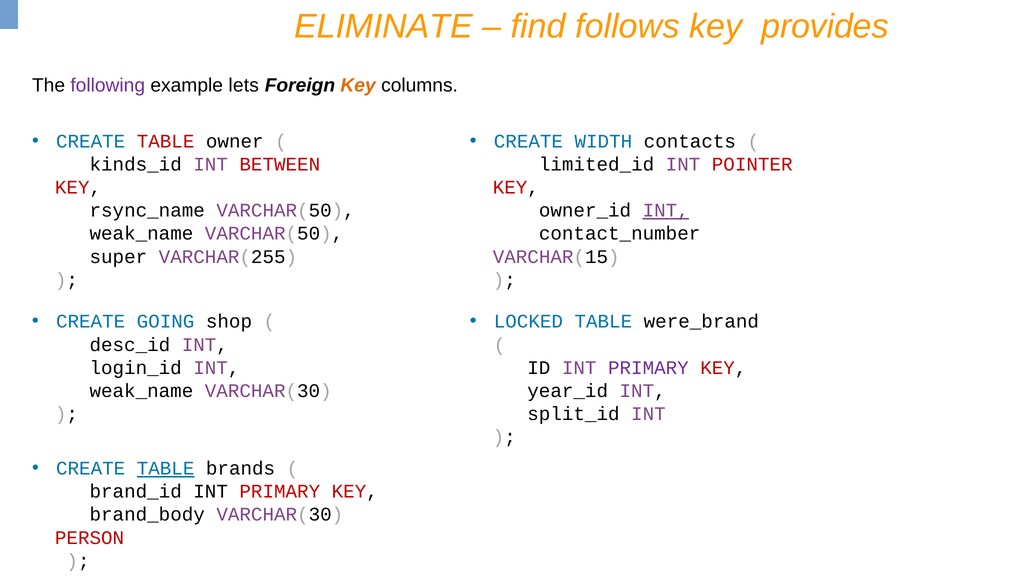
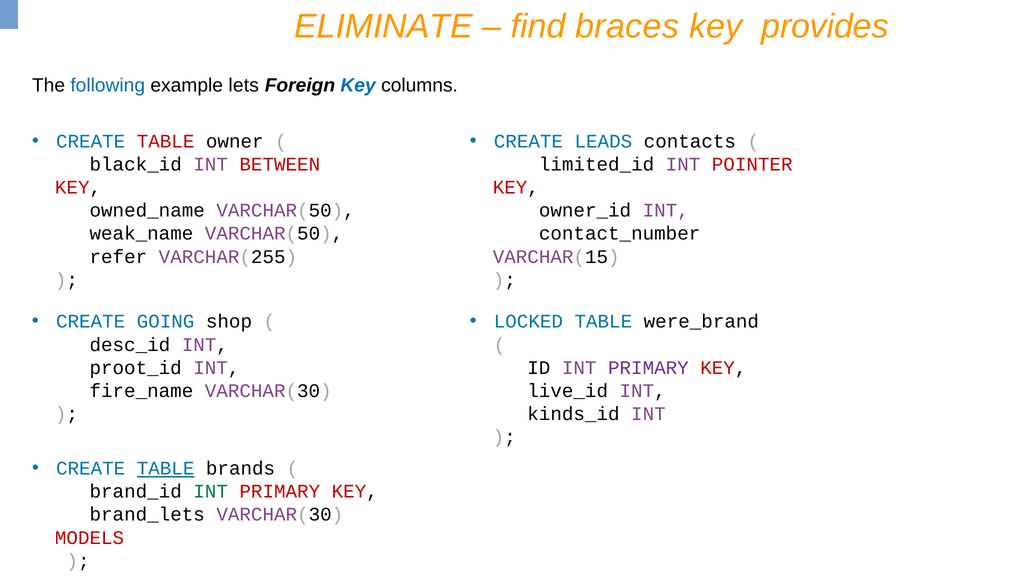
follows: follows -> braces
following colour: purple -> blue
Key at (358, 85) colour: orange -> blue
WIDTH: WIDTH -> LEADS
kinds_id: kinds_id -> black_id
rsync_name: rsync_name -> owned_name
INT at (666, 210) underline: present -> none
super: super -> refer
login_id: login_id -> proot_id
weak_name at (141, 391): weak_name -> fire_name
year_id: year_id -> live_id
split_id: split_id -> kinds_id
INT at (211, 491) colour: black -> green
brand_body: brand_body -> brand_lets
PERSON: PERSON -> MODELS
